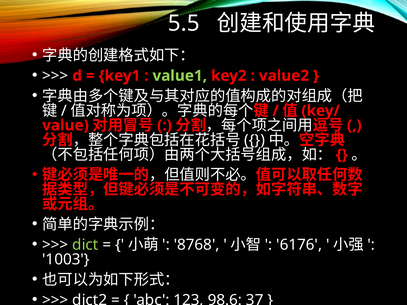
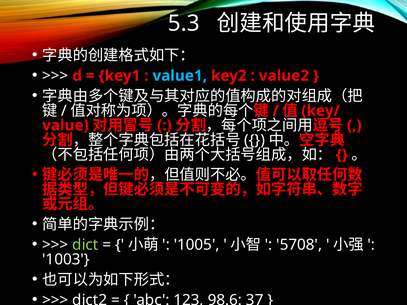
5.5: 5.5 -> 5.3
value1 colour: light green -> light blue
8768: 8768 -> 1005
6176: 6176 -> 5708
